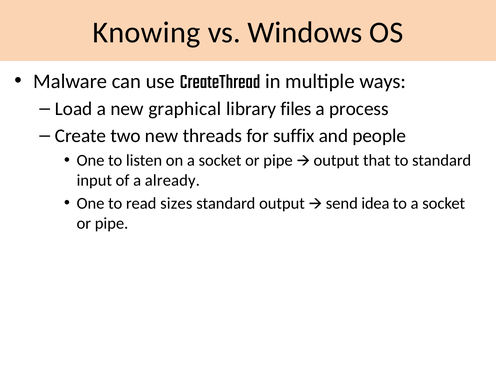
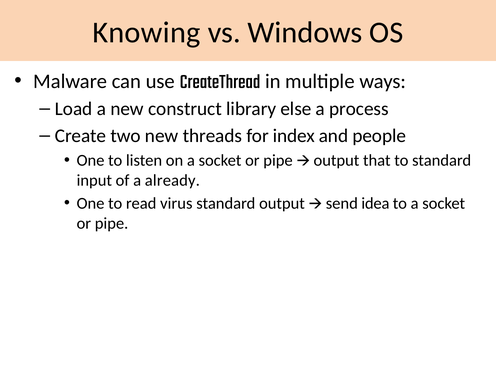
graphical: graphical -> construct
files: files -> else
suffix: suffix -> index
sizes: sizes -> virus
